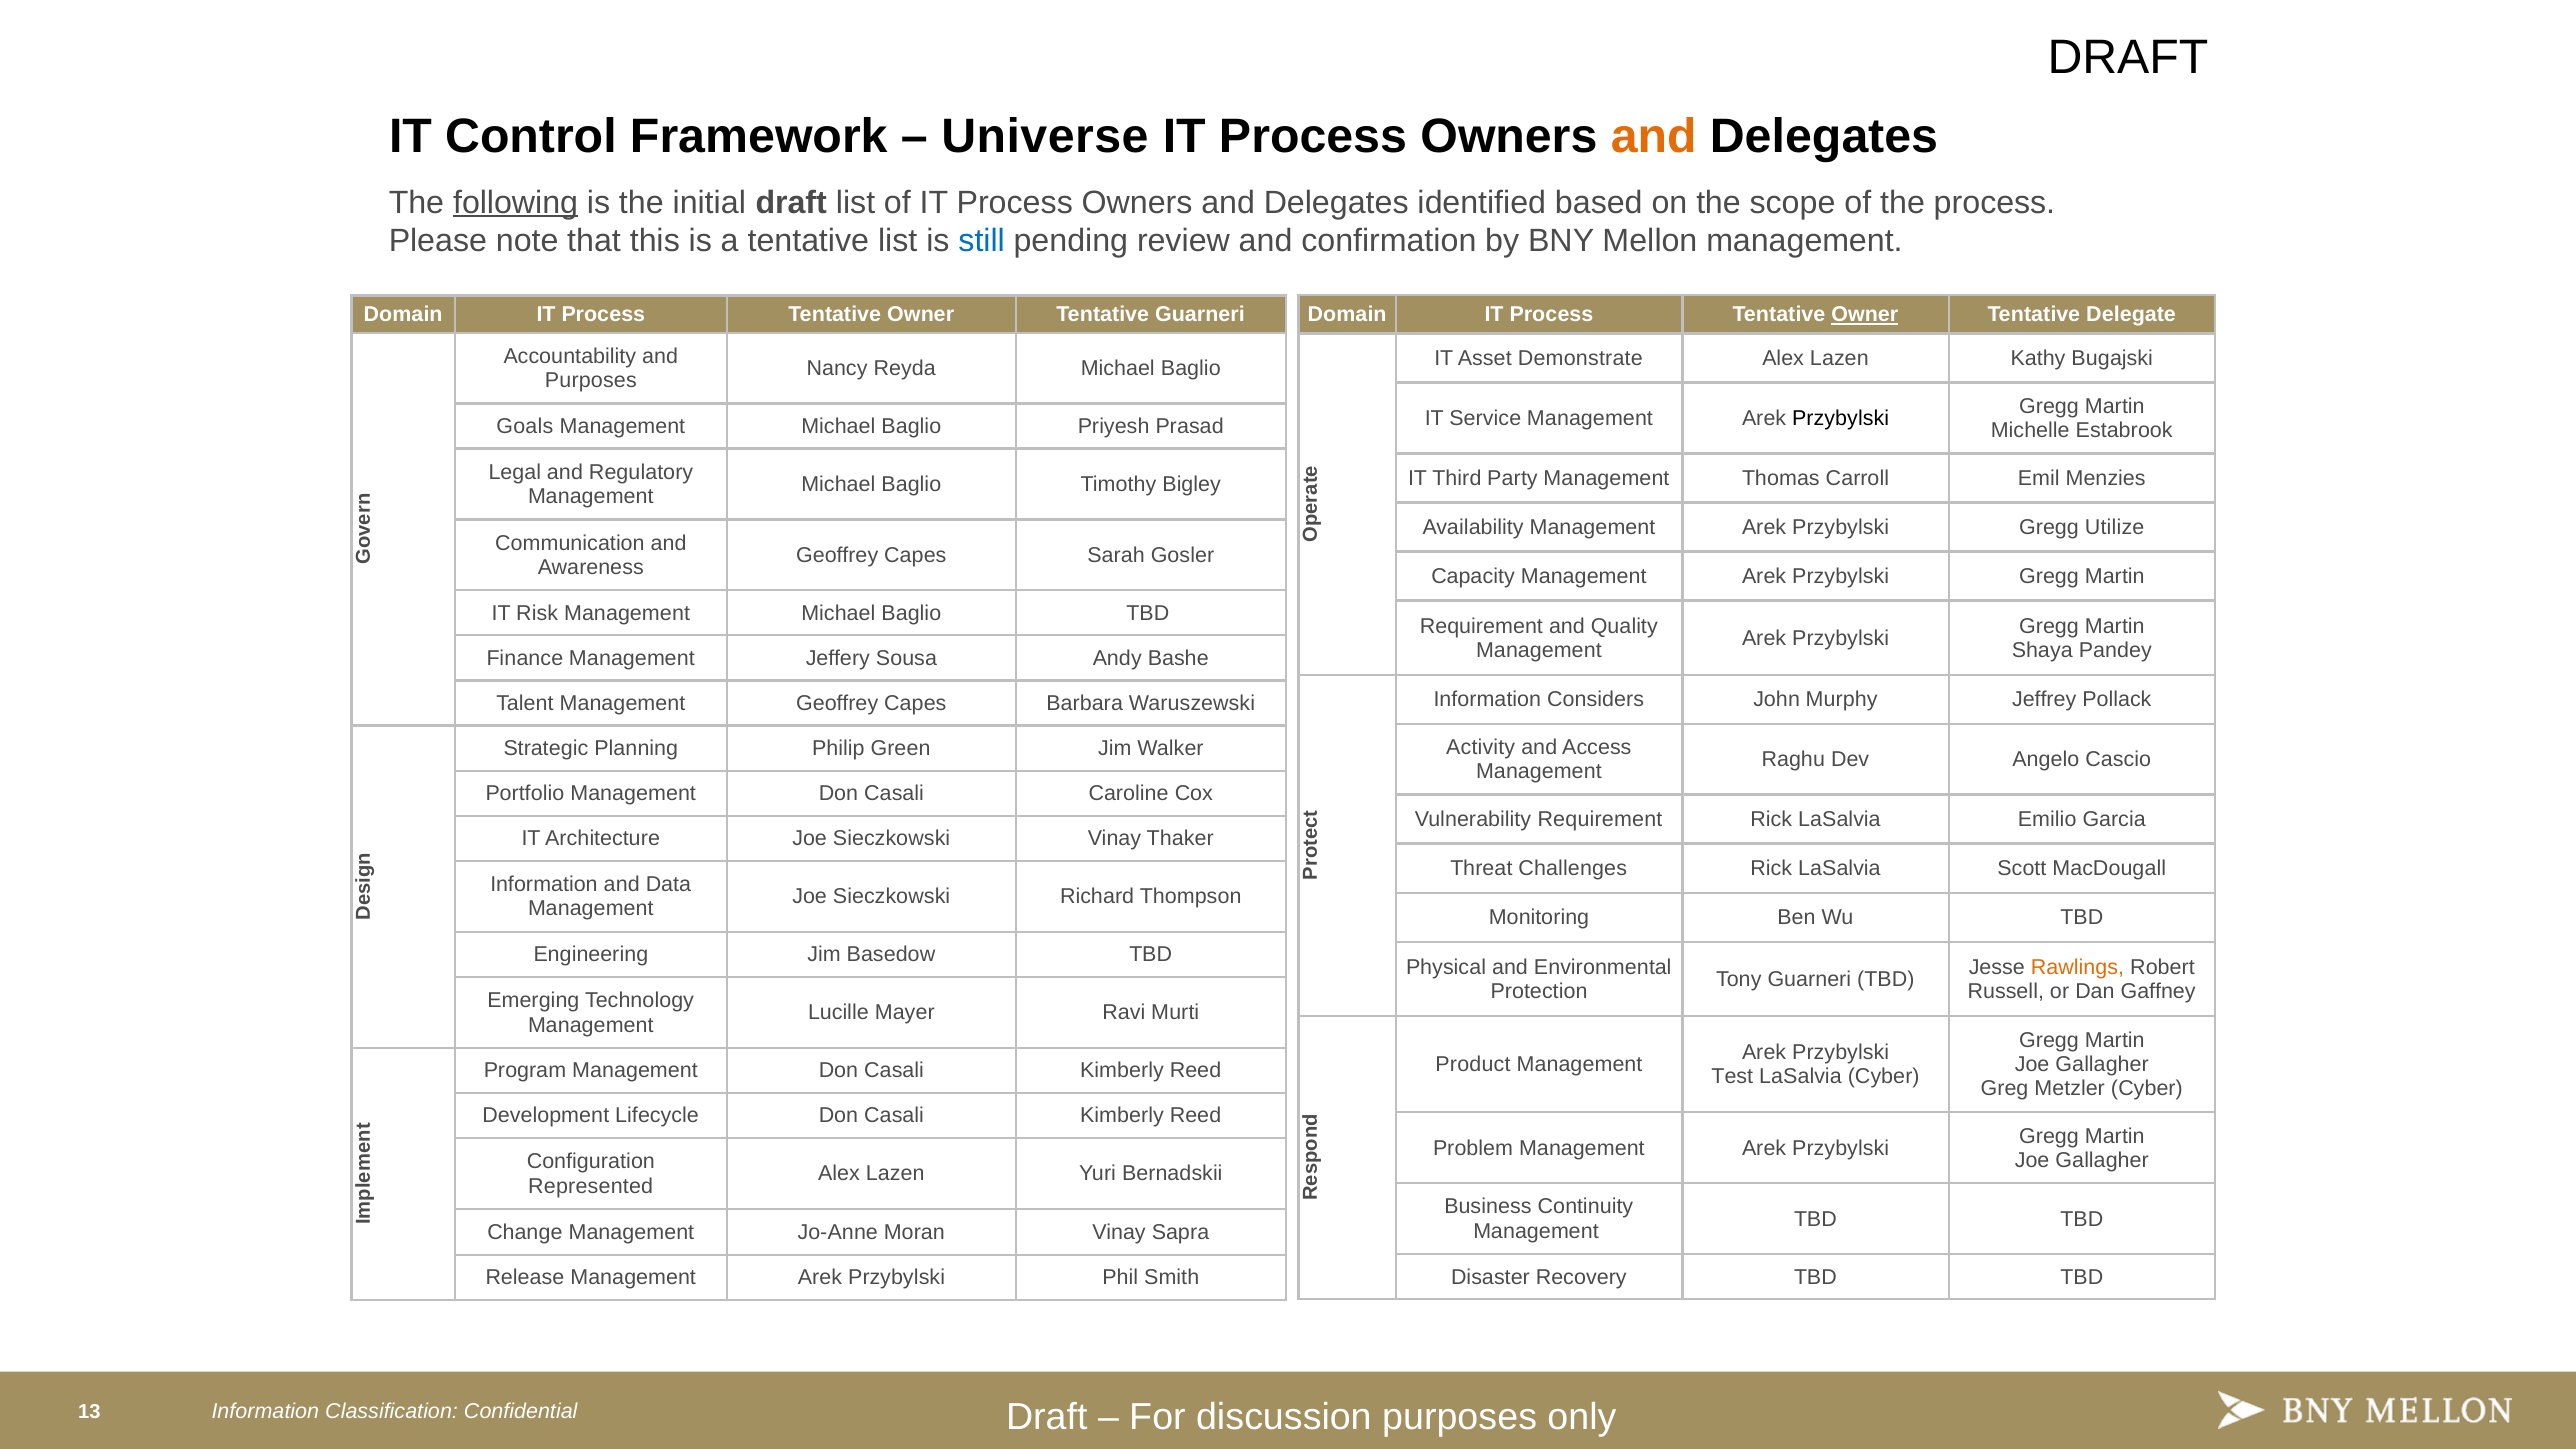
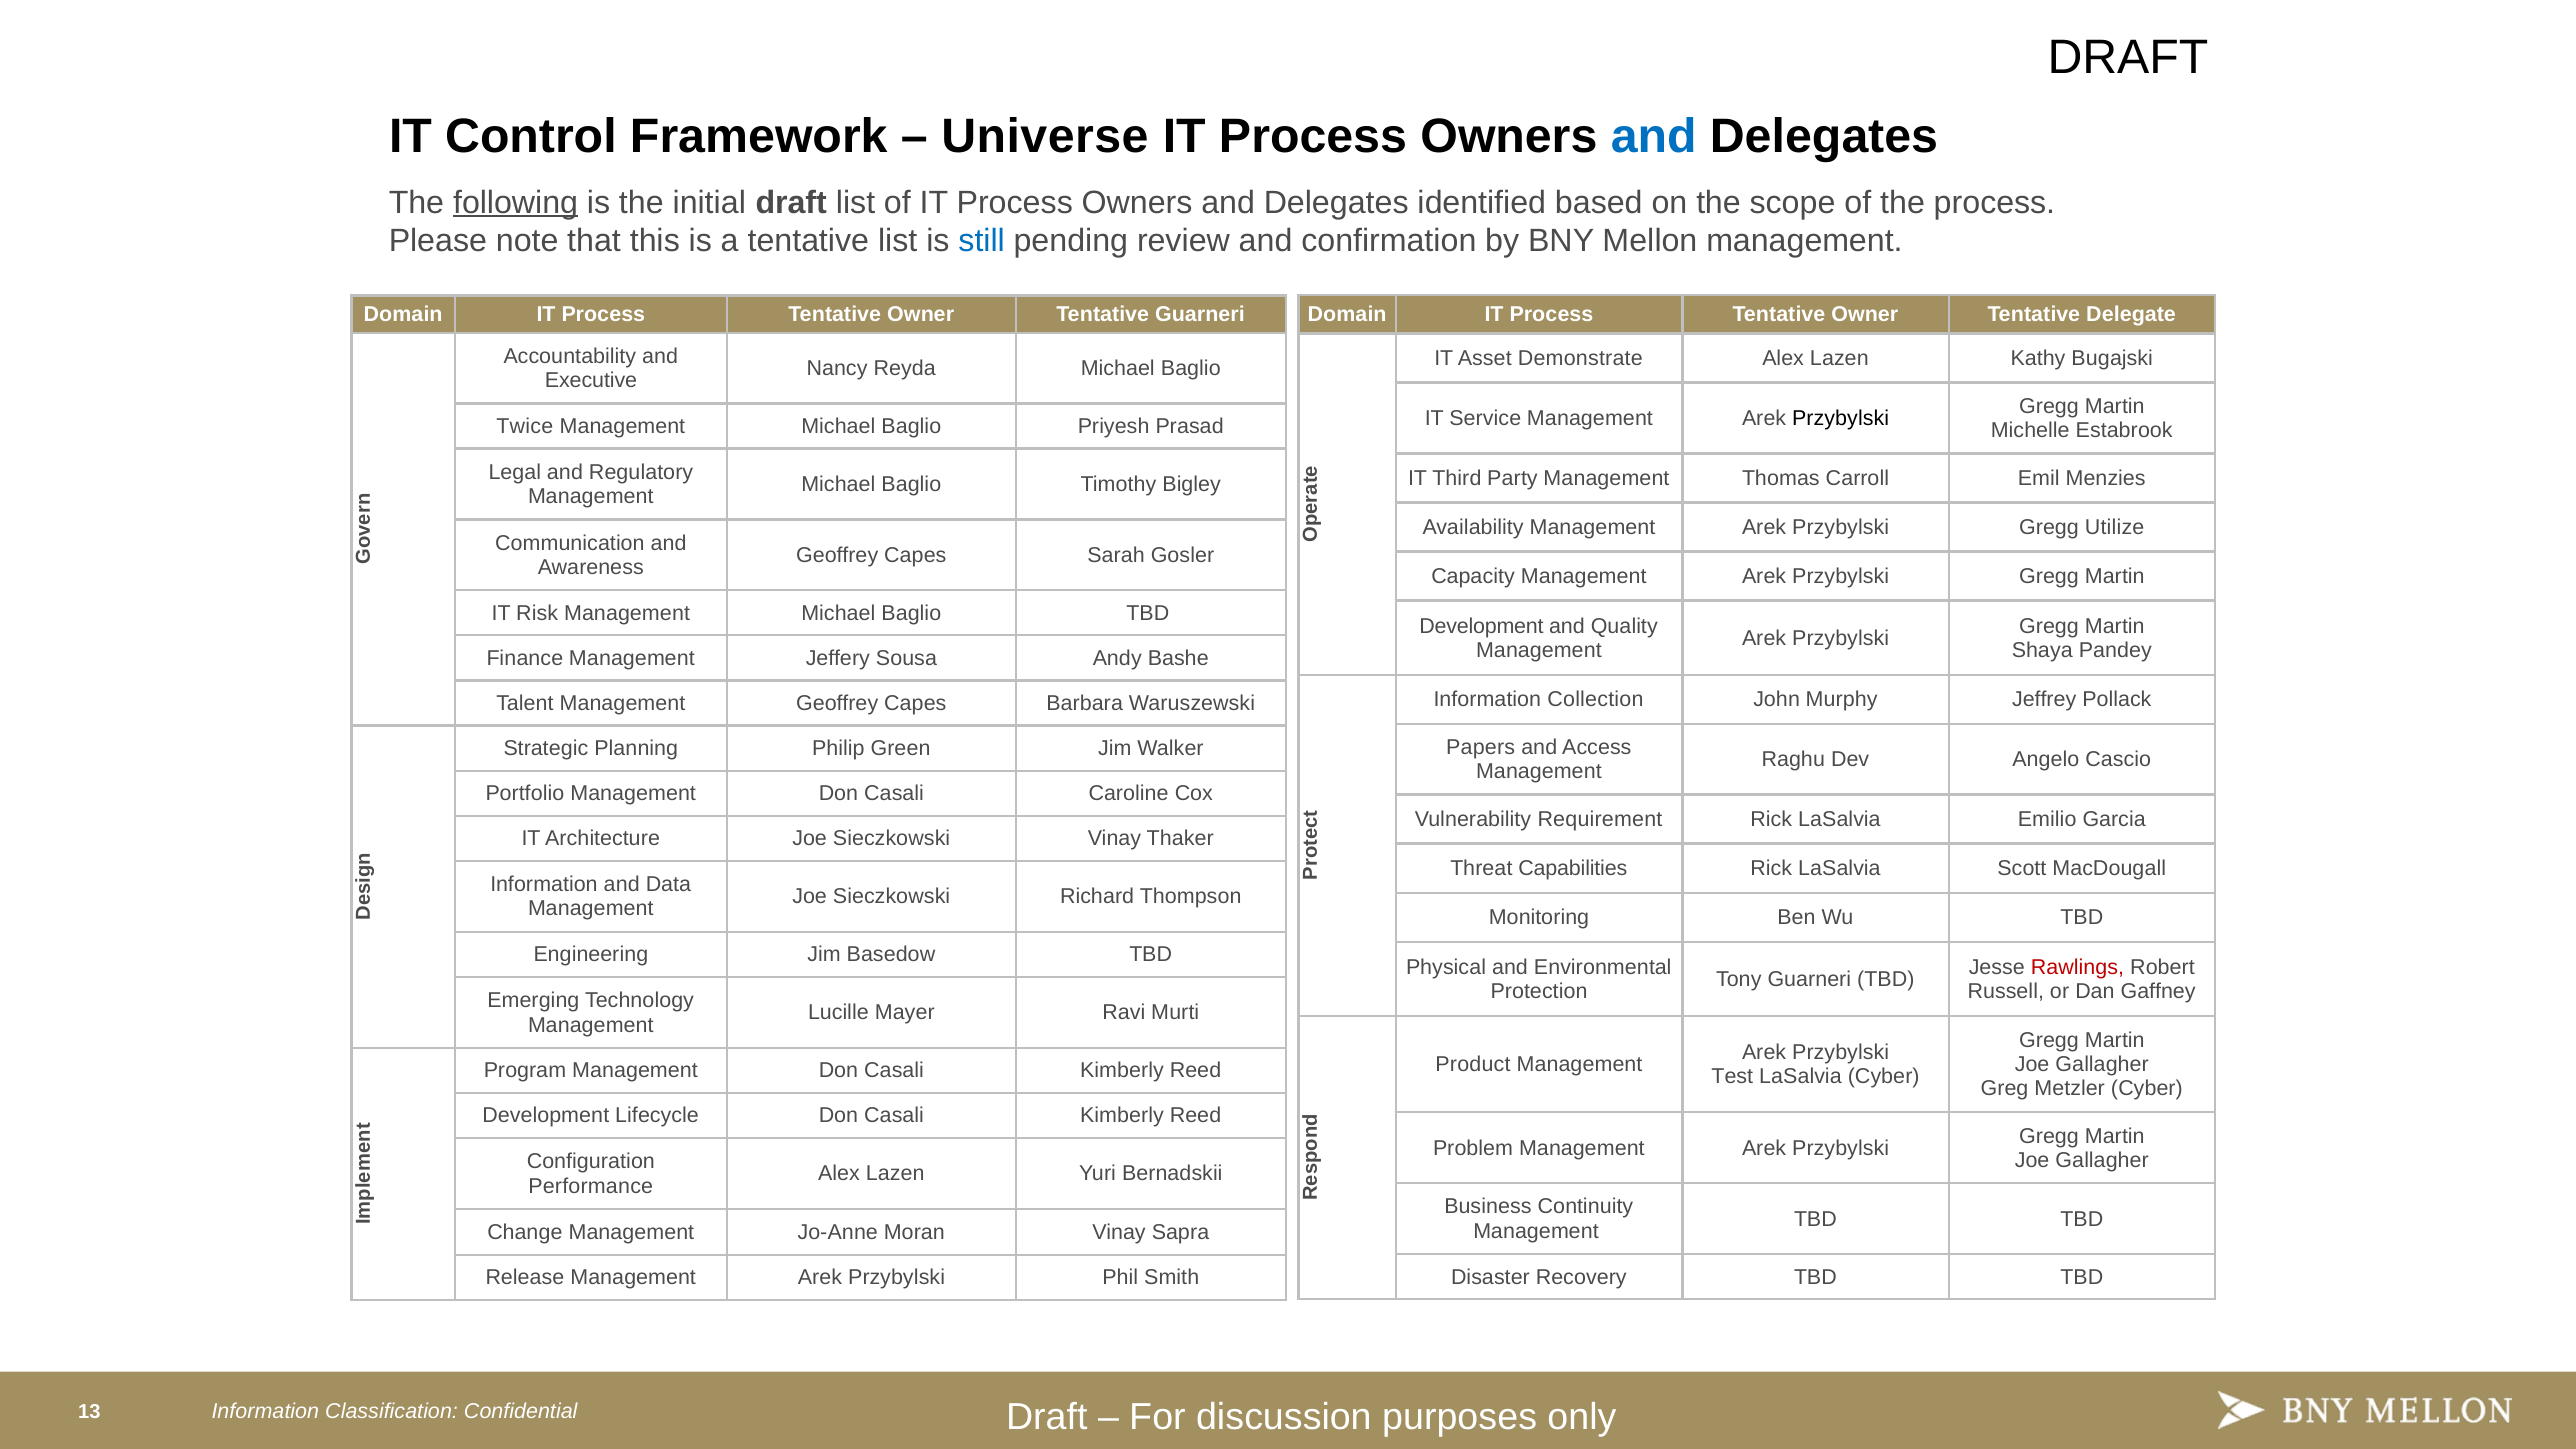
and at (1654, 136) colour: orange -> blue
Owner at (1865, 315) underline: present -> none
Purposes at (591, 381): Purposes -> Executive
Goals: Goals -> Twice
Requirement at (1481, 626): Requirement -> Development
Considers: Considers -> Collection
Activity: Activity -> Papers
Challenges: Challenges -> Capabilities
Rawlings colour: orange -> red
Represented: Represented -> Performance
